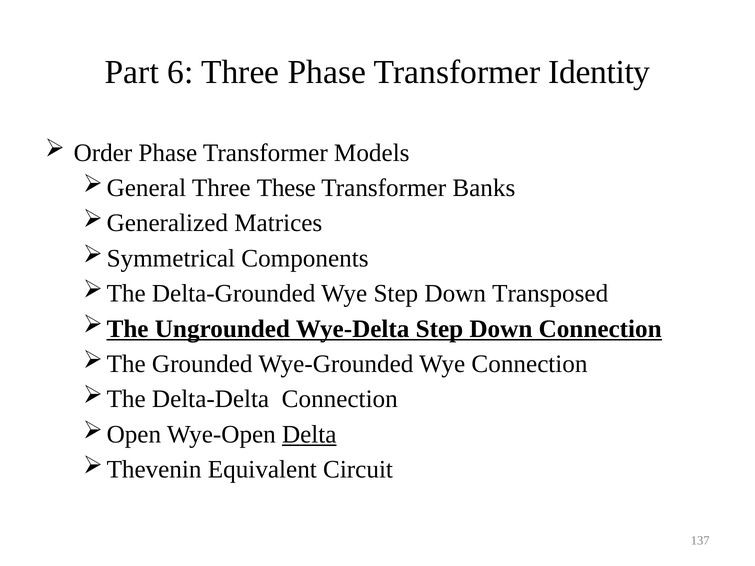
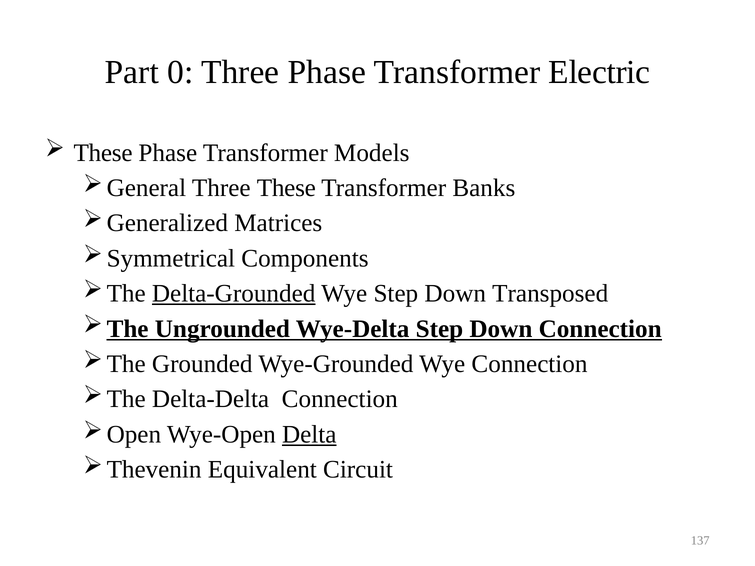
6: 6 -> 0
Identity: Identity -> Electric
Order at (103, 153): Order -> These
Delta-Grounded underline: none -> present
